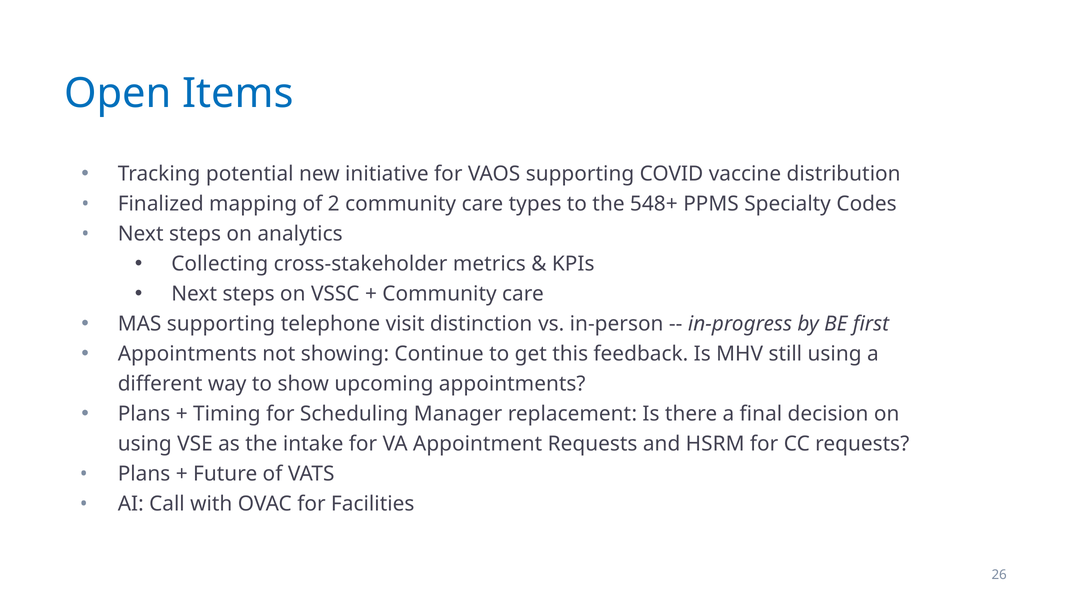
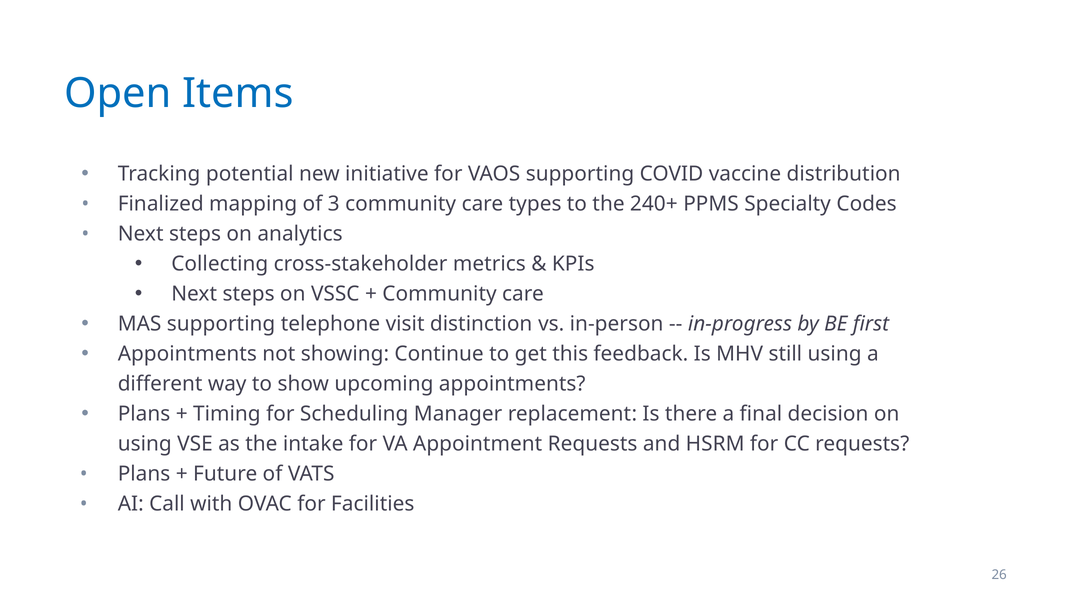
2: 2 -> 3
548+: 548+ -> 240+
